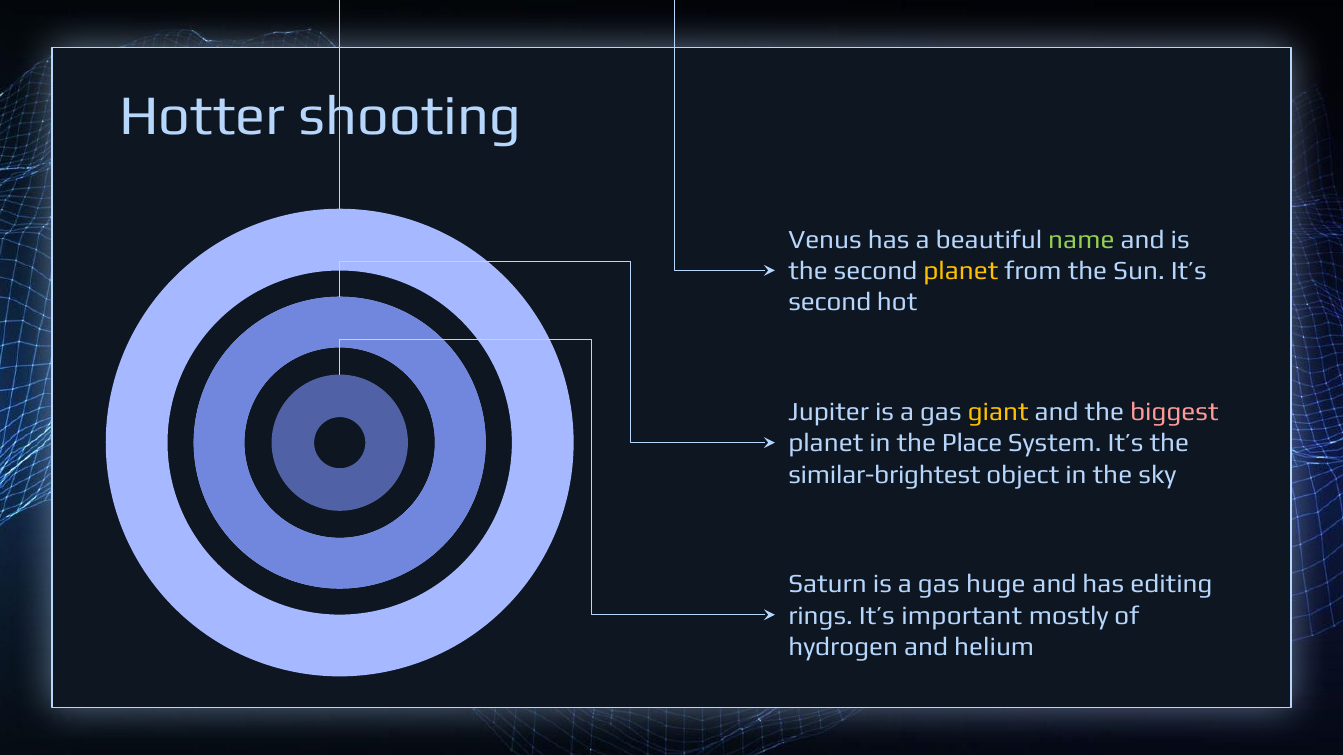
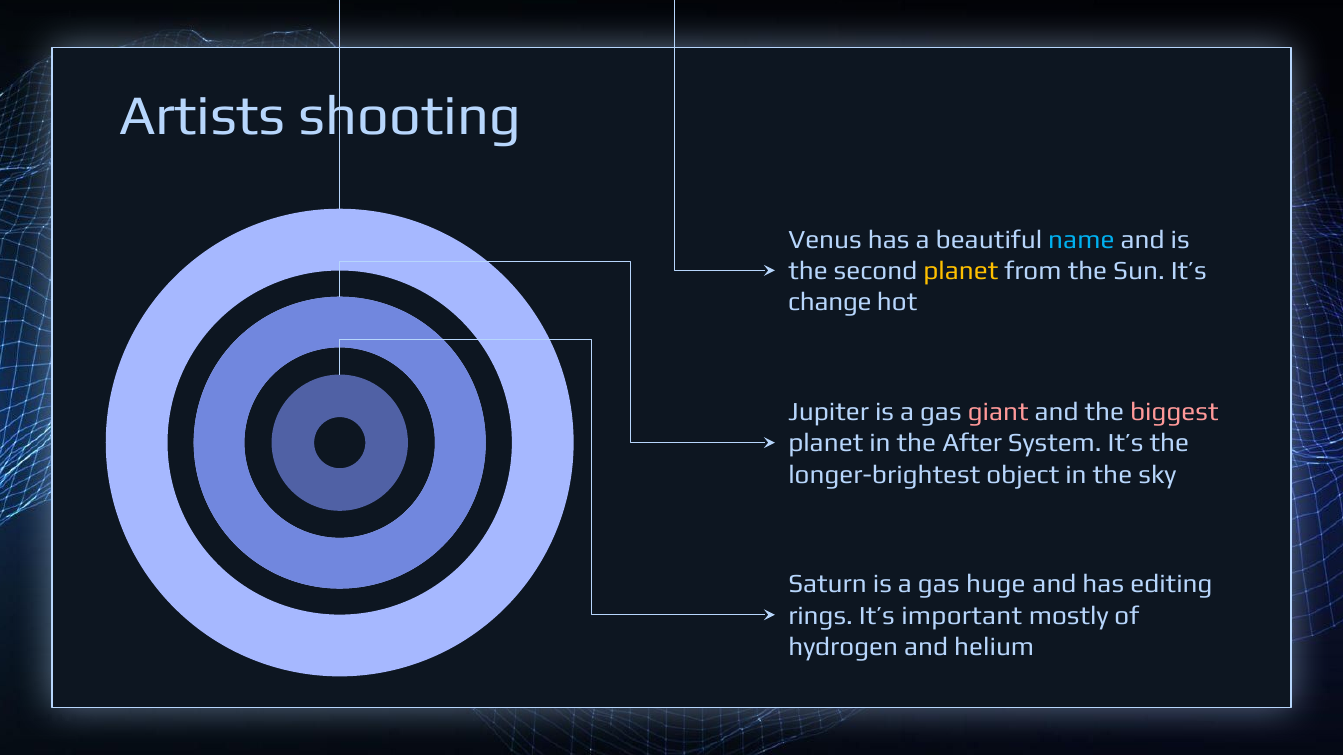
Hotter: Hotter -> Artists
name colour: light green -> light blue
second at (830, 303): second -> change
giant colour: yellow -> pink
Place: Place -> After
similar-brightest: similar-brightest -> longer-brightest
